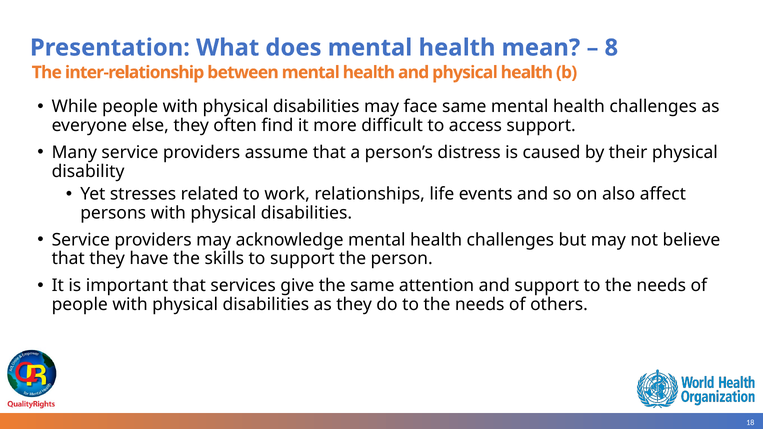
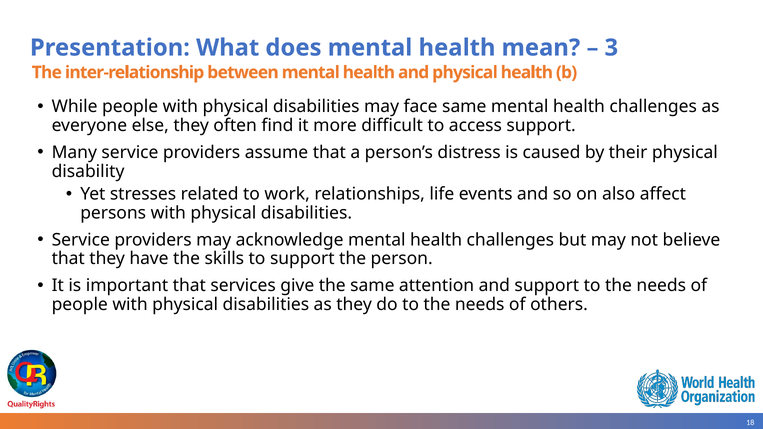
8: 8 -> 3
